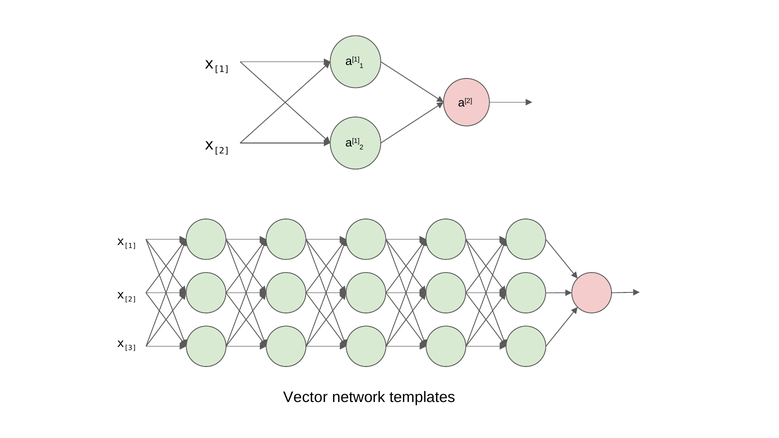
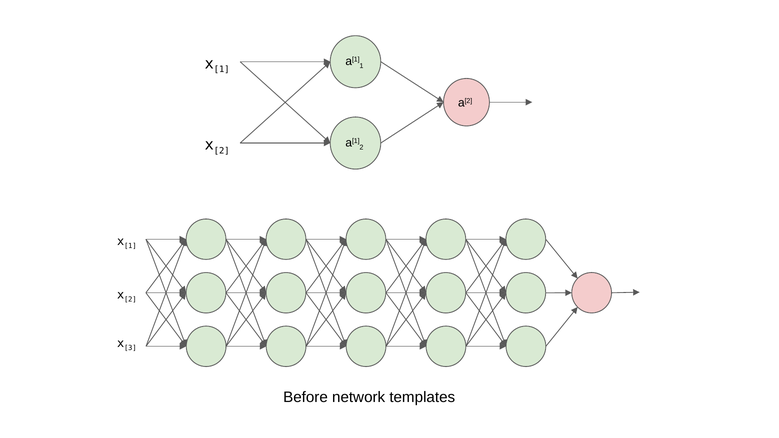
Vector: Vector -> Before
